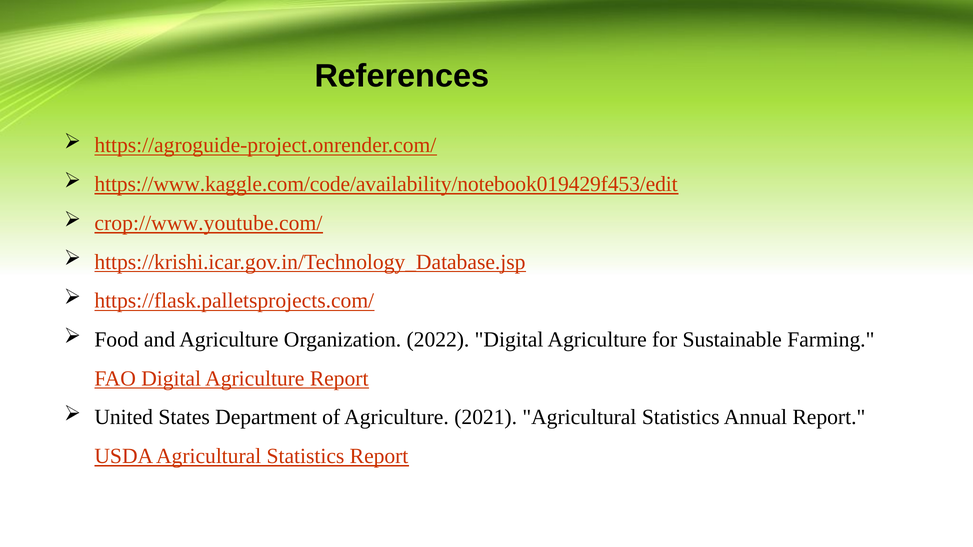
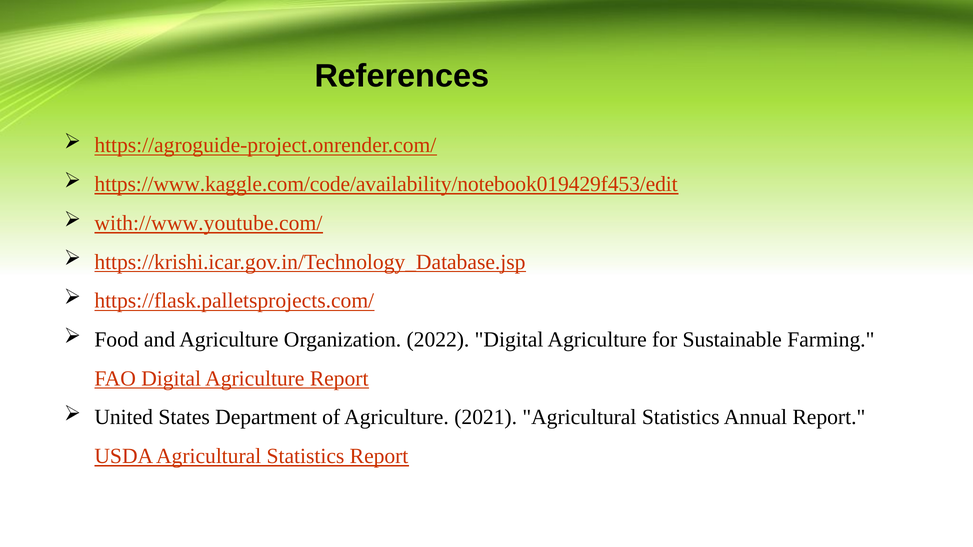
crop://www.youtube.com/: crop://www.youtube.com/ -> with://www.youtube.com/
